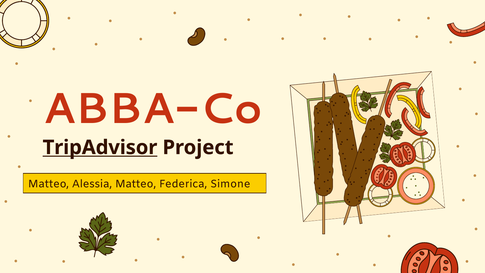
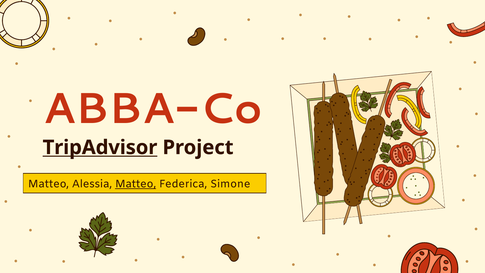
Matteo at (136, 184) underline: none -> present
